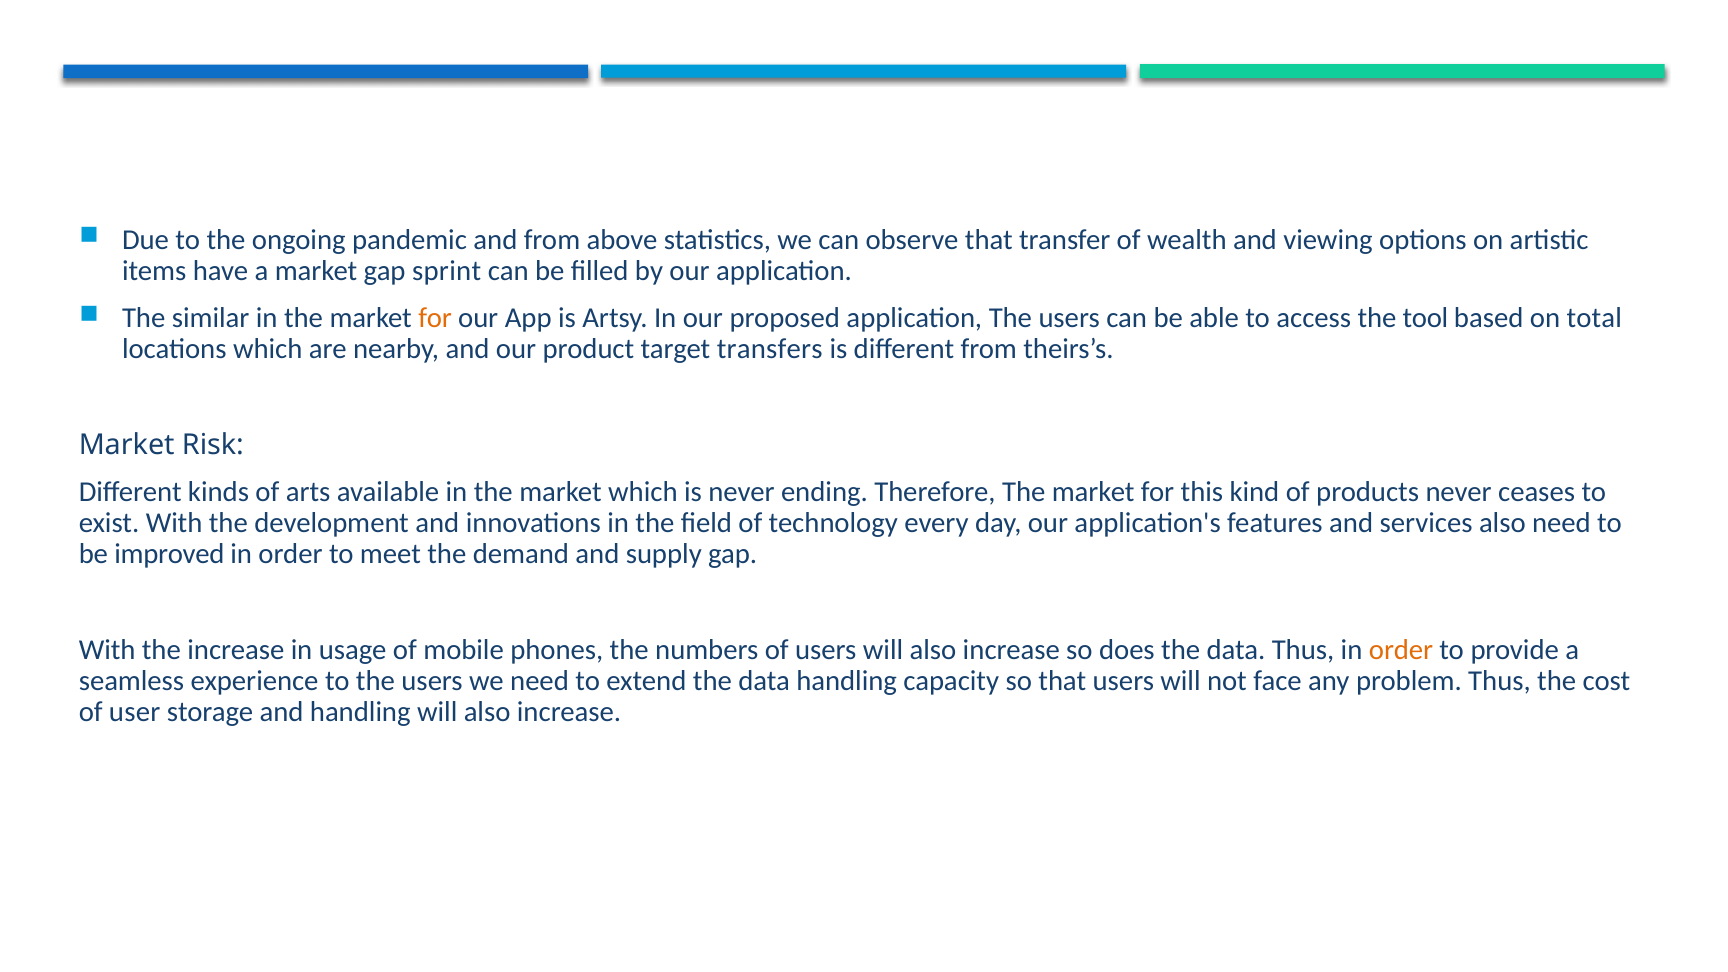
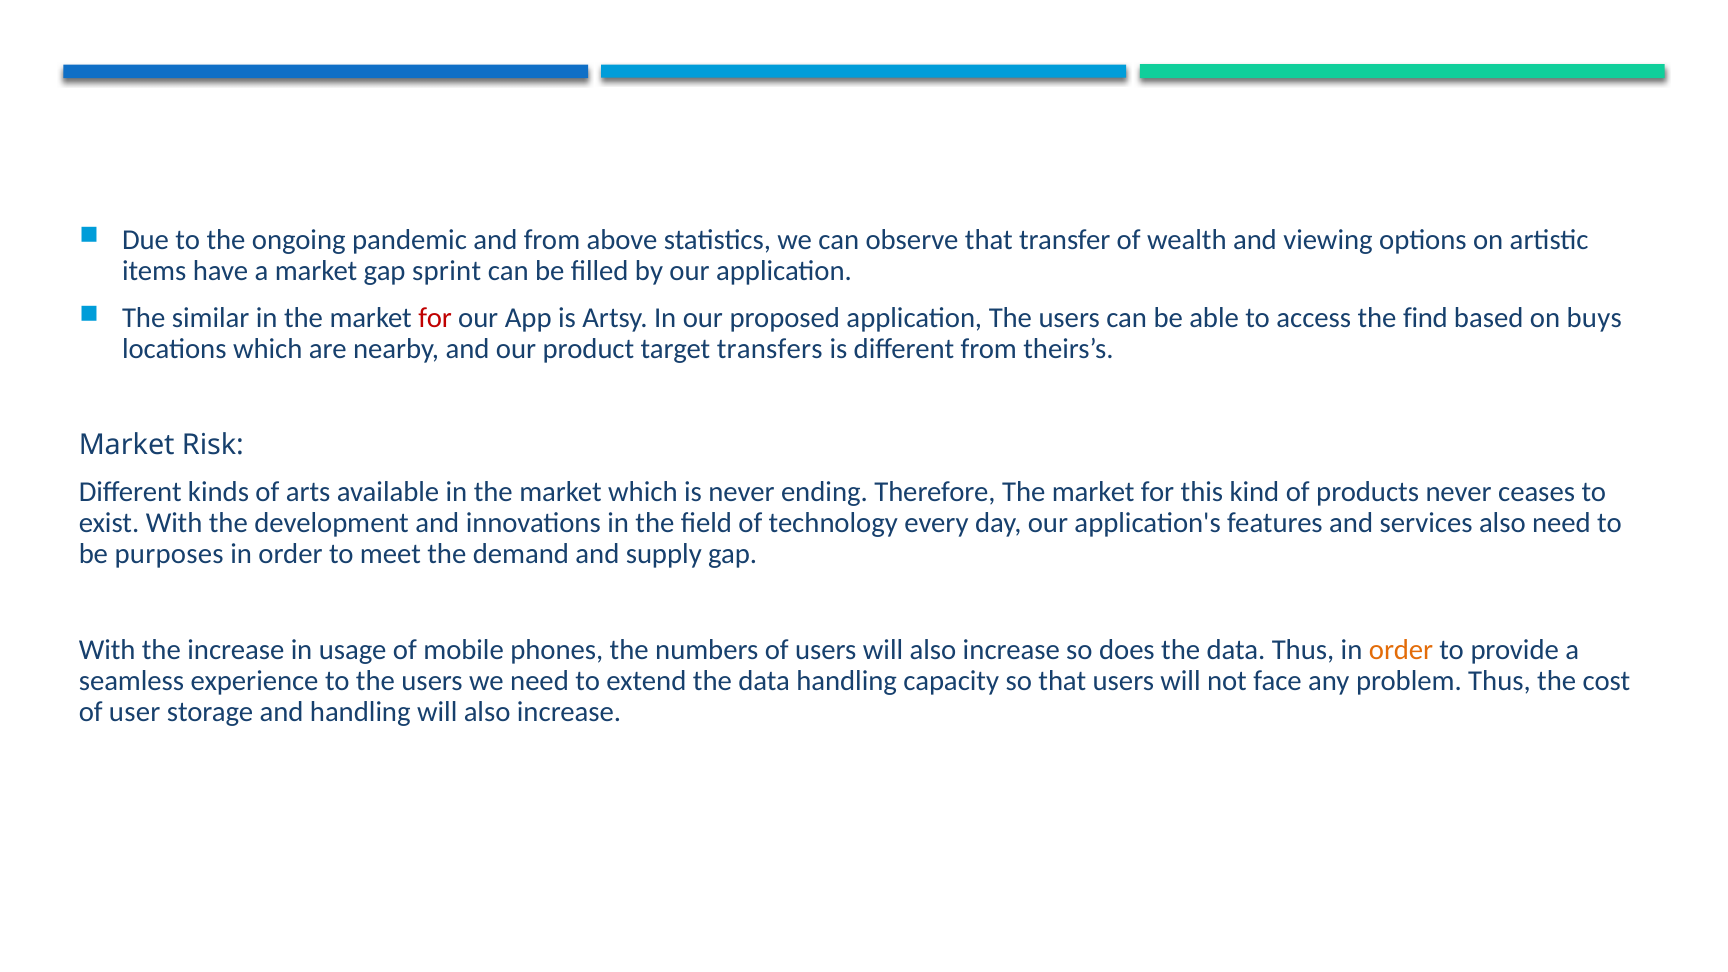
for at (435, 318) colour: orange -> red
tool: tool -> find
total: total -> buys
improved: improved -> purposes
